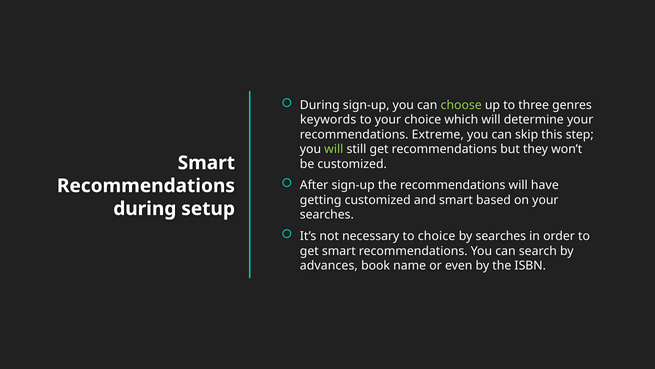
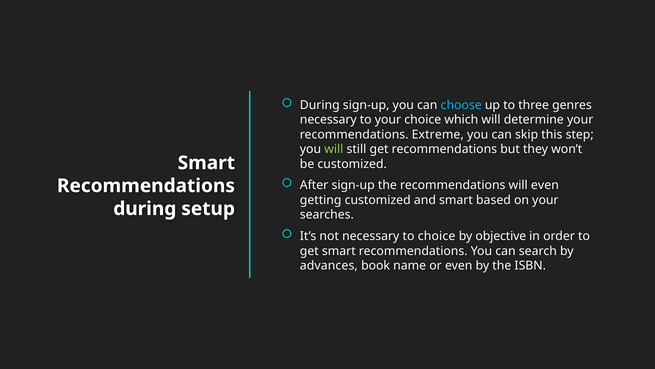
choose colour: light green -> light blue
keywords at (328, 120): keywords -> necessary
will have: have -> even
by searches: searches -> objective
